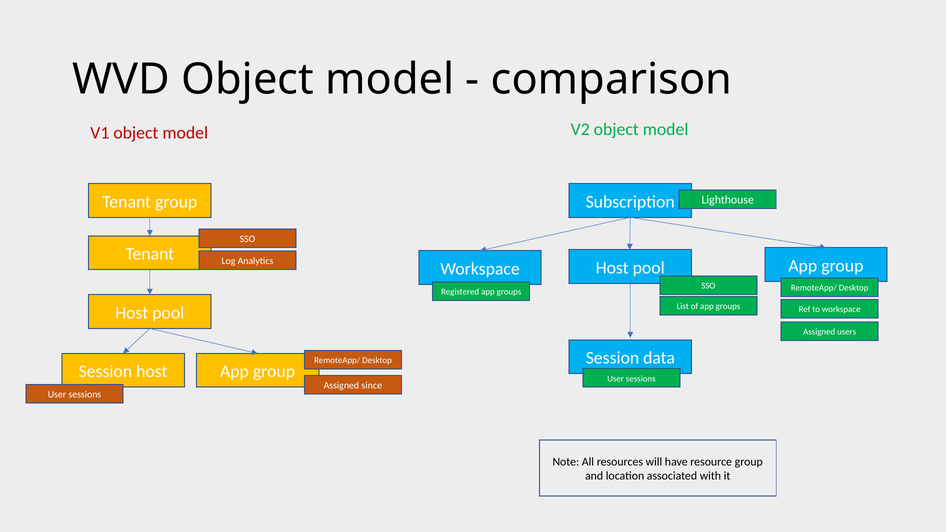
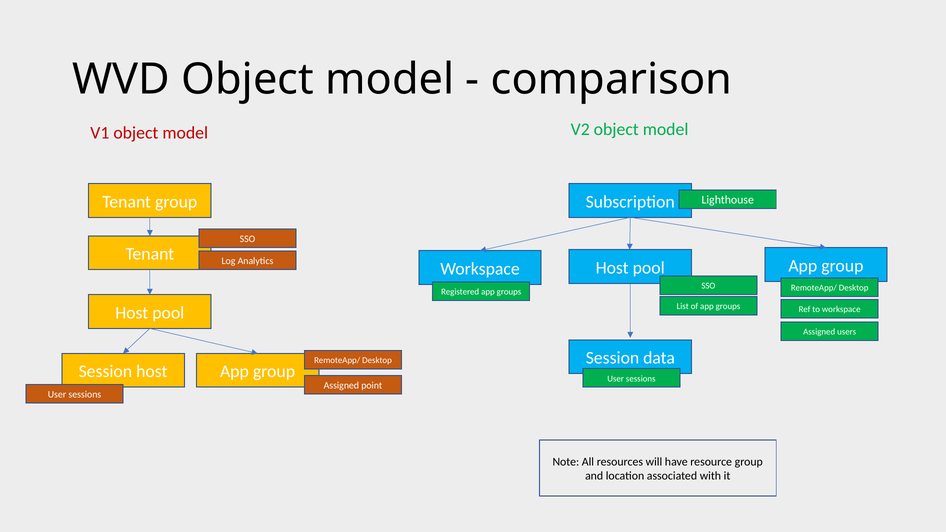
since: since -> point
